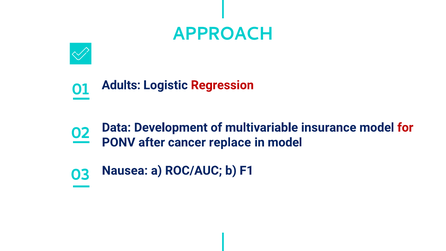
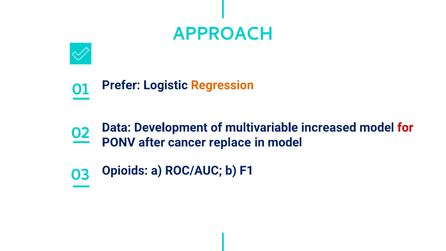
Adults: Adults -> Prefer
Regression colour: red -> orange
insurance: insurance -> increased
Nausea: Nausea -> Opioids
